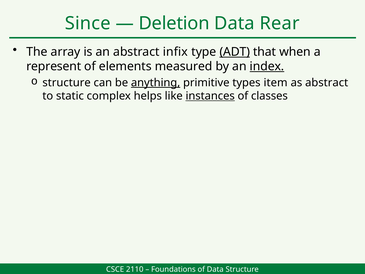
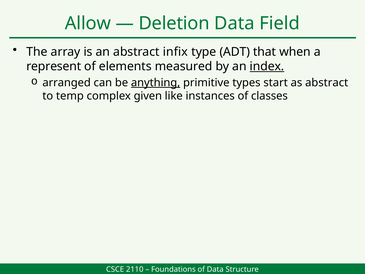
Since: Since -> Allow
Rear: Rear -> Field
ADT underline: present -> none
structure at (67, 83): structure -> arranged
item: item -> start
static: static -> temp
helps: helps -> given
instances underline: present -> none
